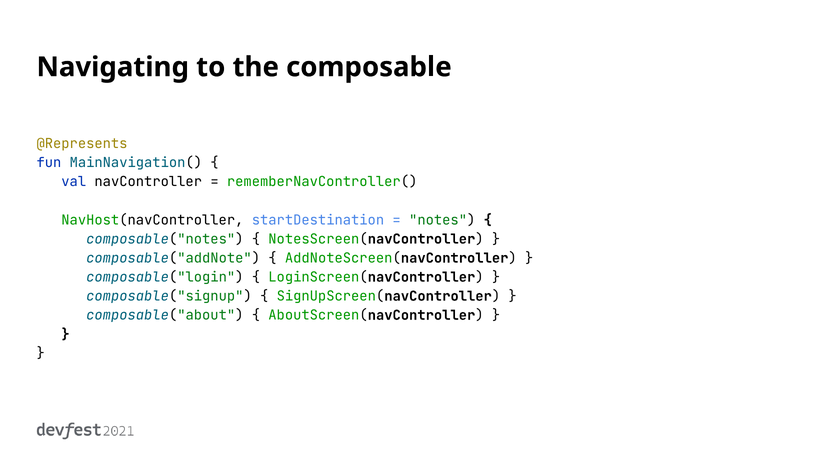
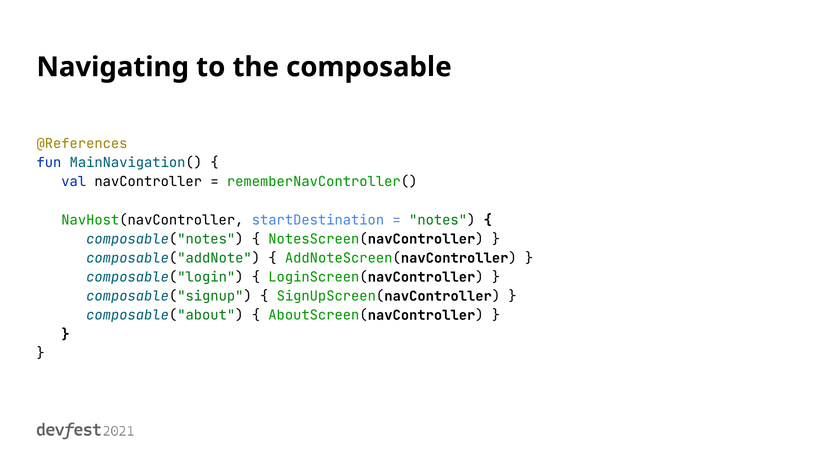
@Represents: @Represents -> @References
